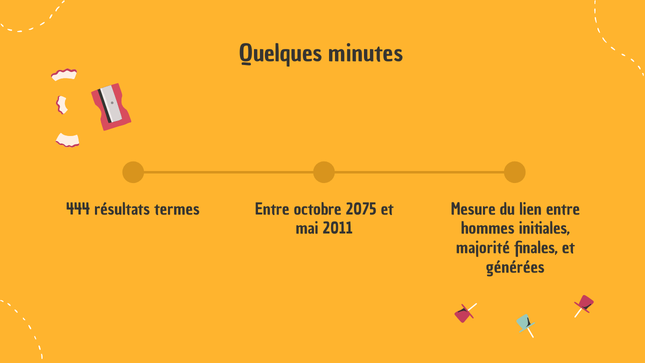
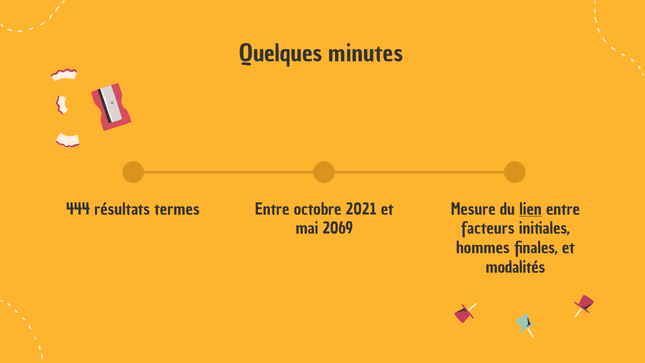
2075: 2075 -> 2021
lien underline: none -> present
2011: 2011 -> 2069
hommes: hommes -> facteurs
majorité: majorité -> hommes
générées: générées -> modalités
